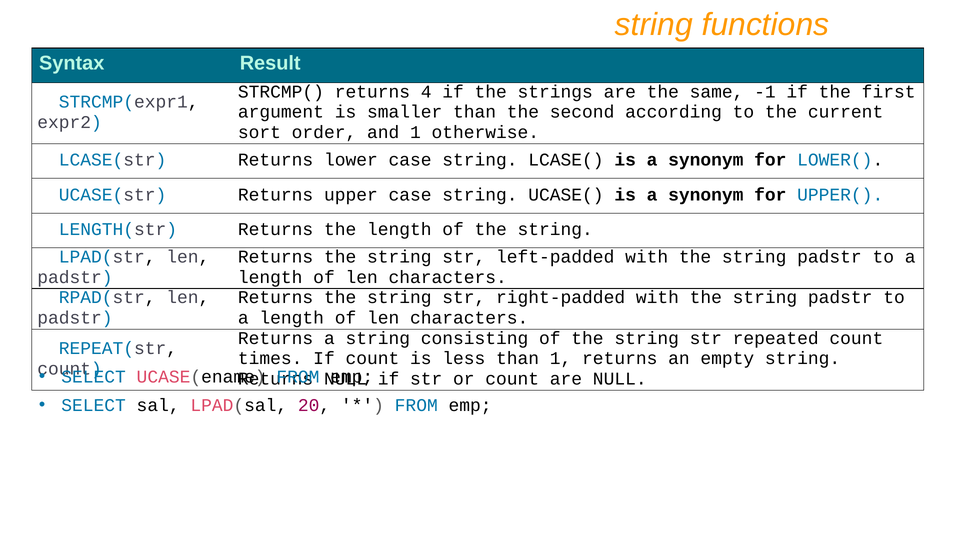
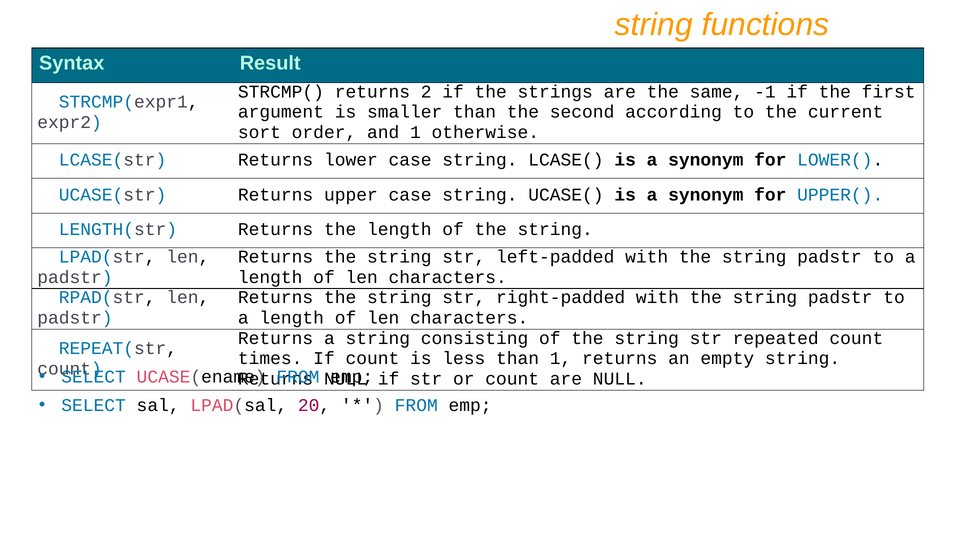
4: 4 -> 2
